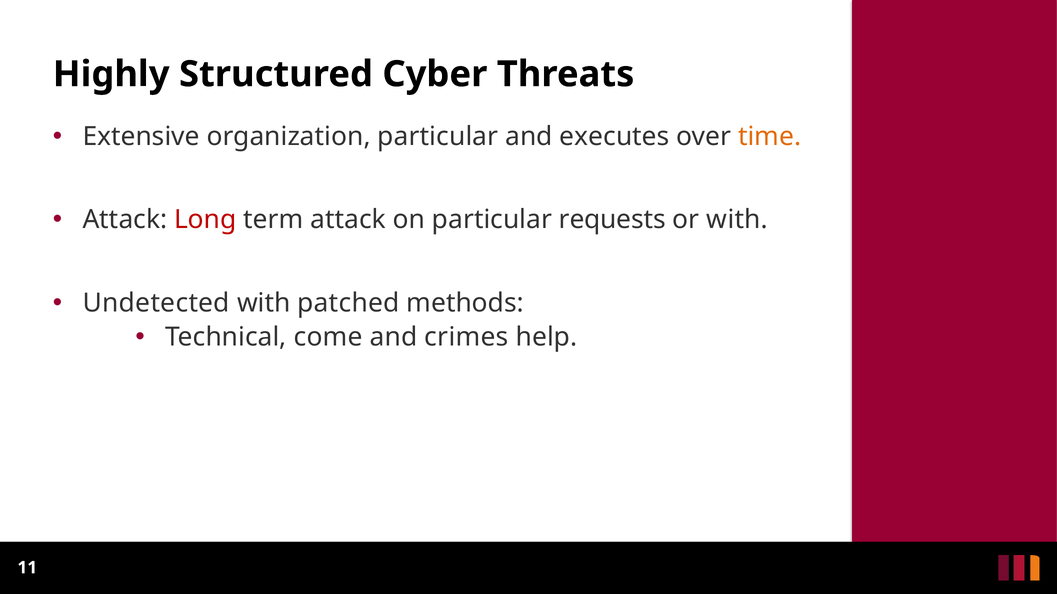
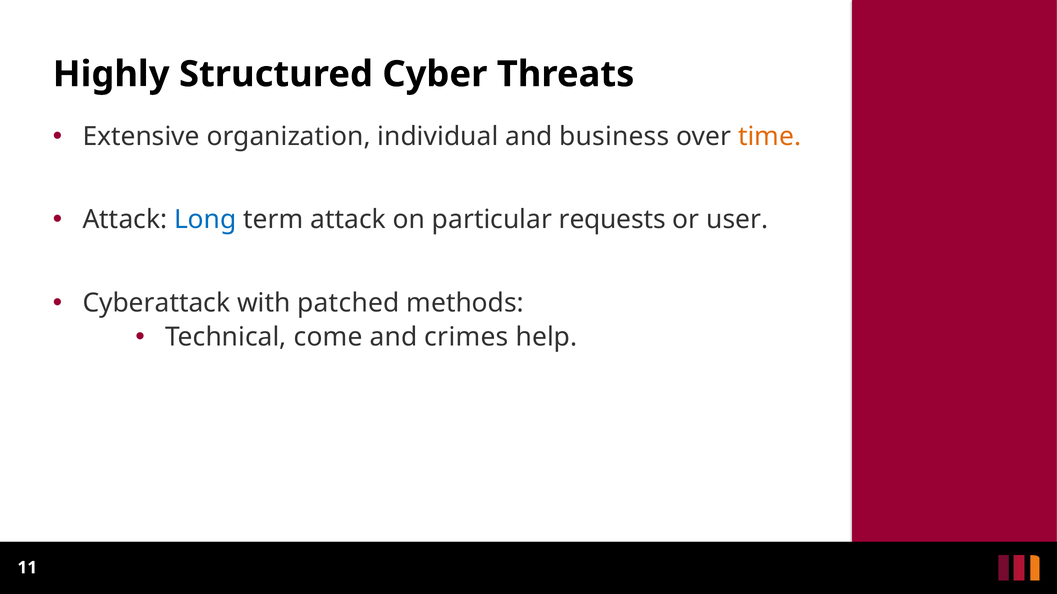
organization particular: particular -> individual
executes: executes -> business
Long colour: red -> blue
or with: with -> user
Undetected: Undetected -> Cyberattack
